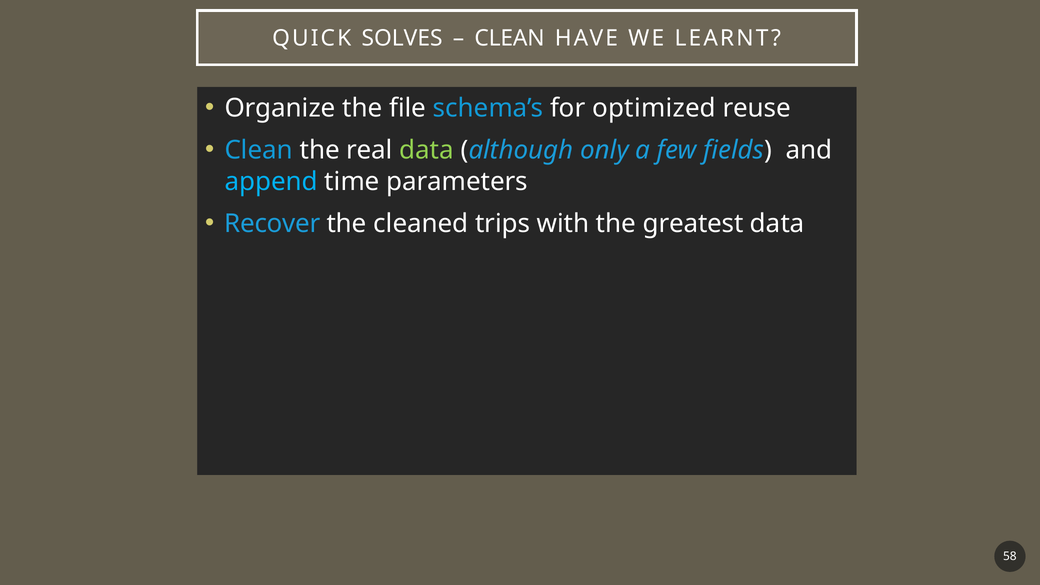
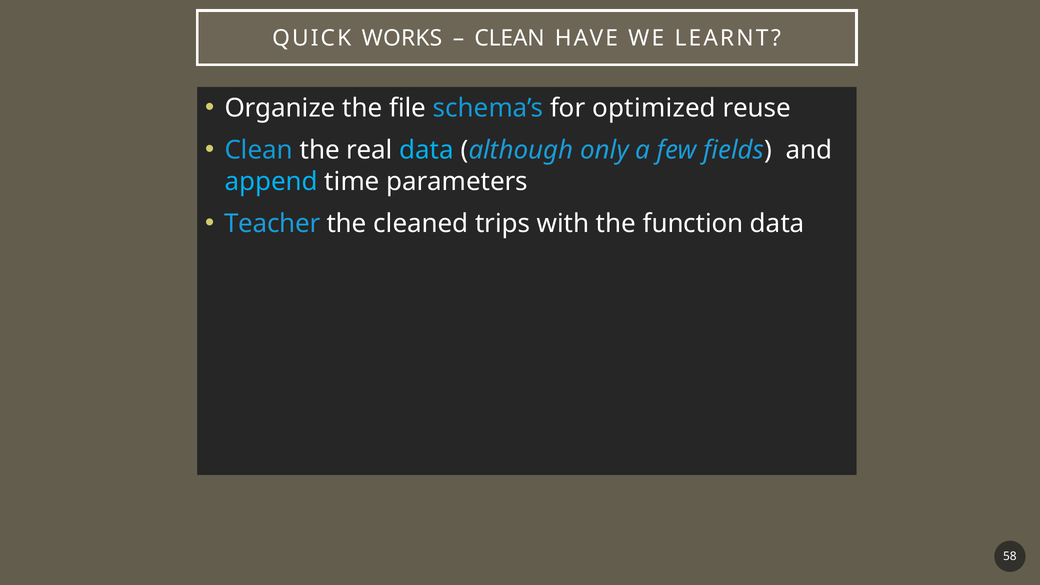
SOLVES: SOLVES -> WORKS
data at (427, 150) colour: light green -> light blue
Recover: Recover -> Teacher
greatest: greatest -> function
